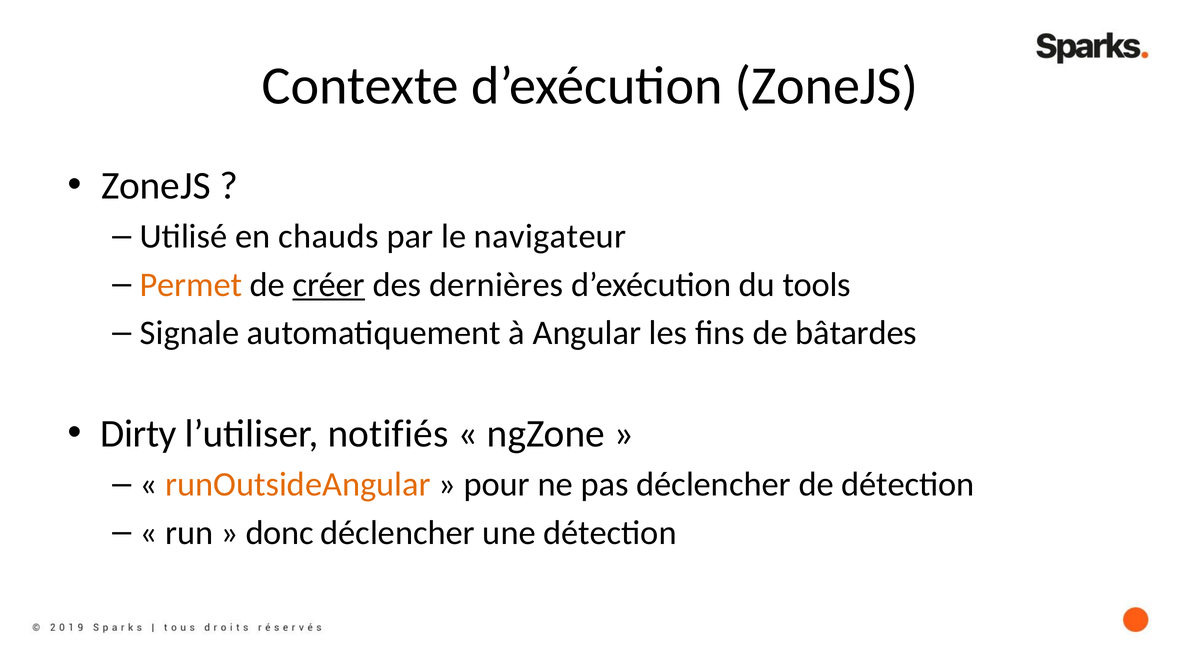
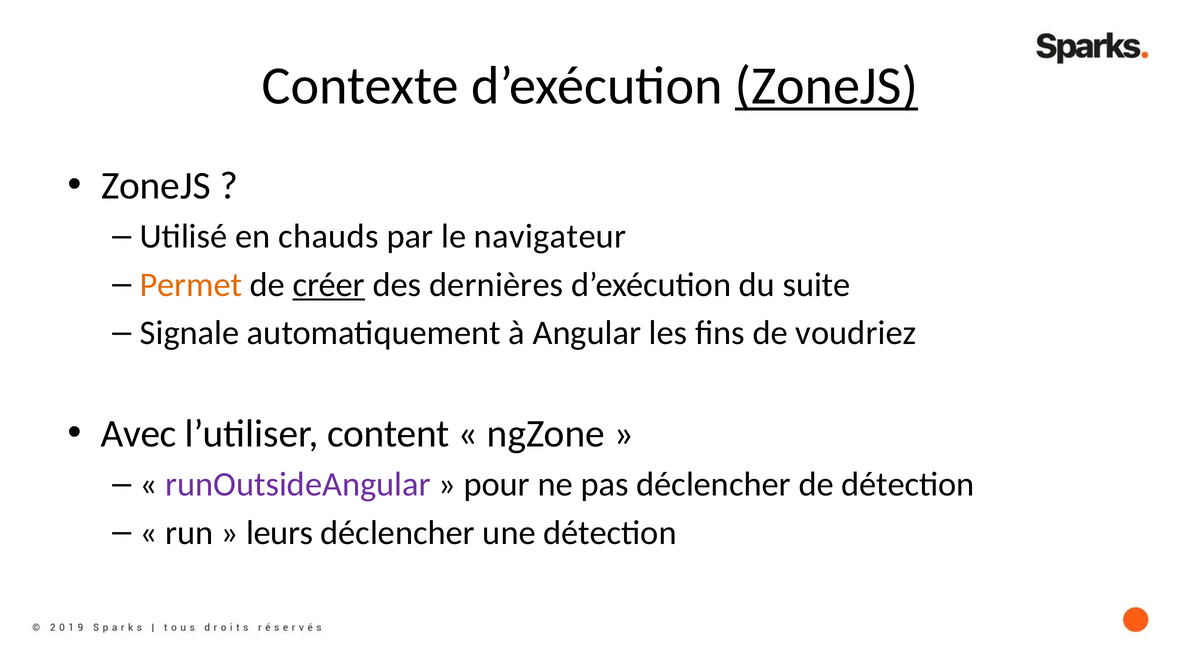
ZoneJS at (826, 86) underline: none -> present
tools: tools -> suite
bâtardes: bâtardes -> voudriez
Dirty: Dirty -> Avec
notifiés: notifiés -> content
runOutsideAngular colour: orange -> purple
donc: donc -> leurs
